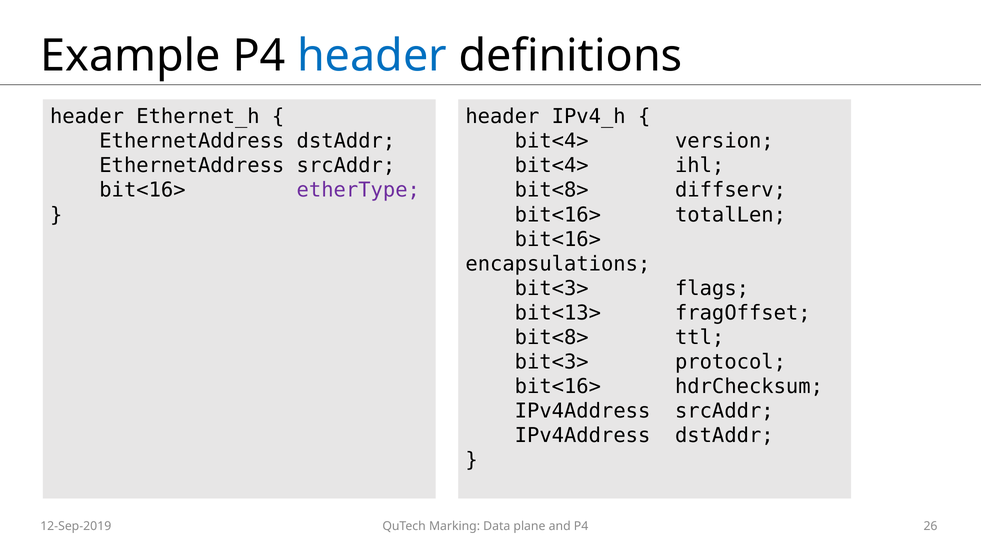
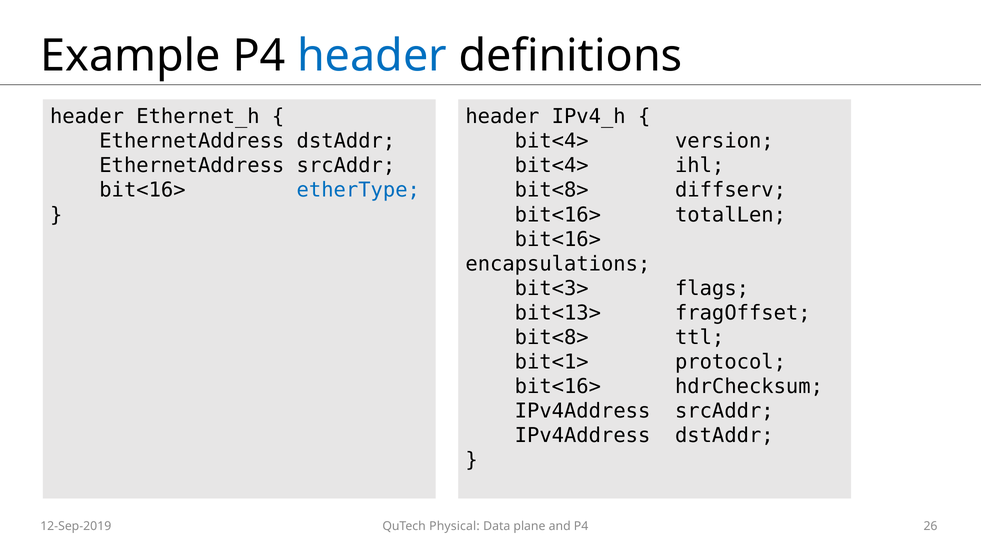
etherType colour: purple -> blue
bit<3> at (552, 362): bit<3> -> bit<1>
Marking: Marking -> Physical
